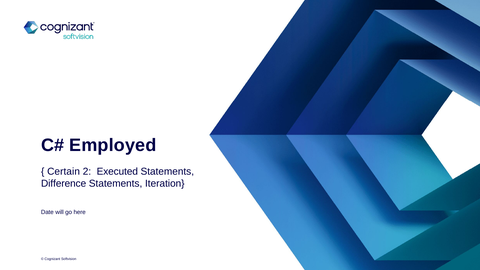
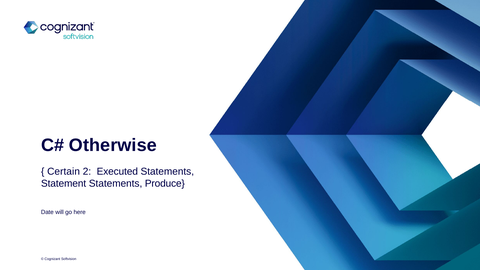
Employed: Employed -> Otherwise
Difference: Difference -> Statement
Iteration: Iteration -> Produce
